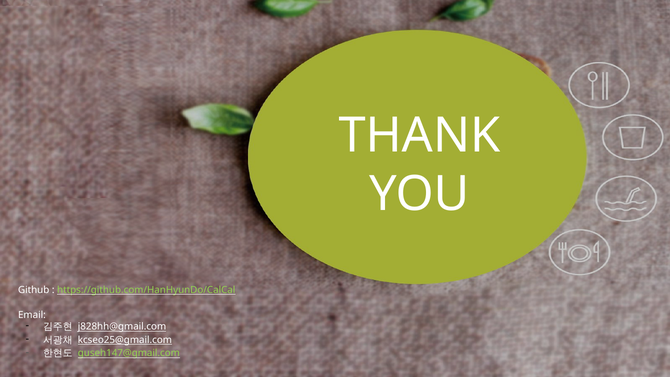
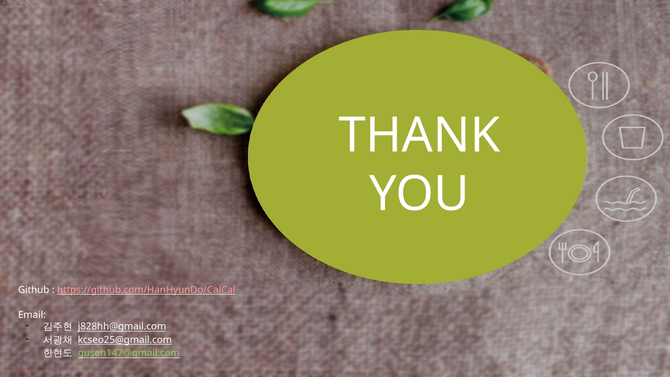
https://github.com/HanHyunDo/CalCal colour: light green -> pink
